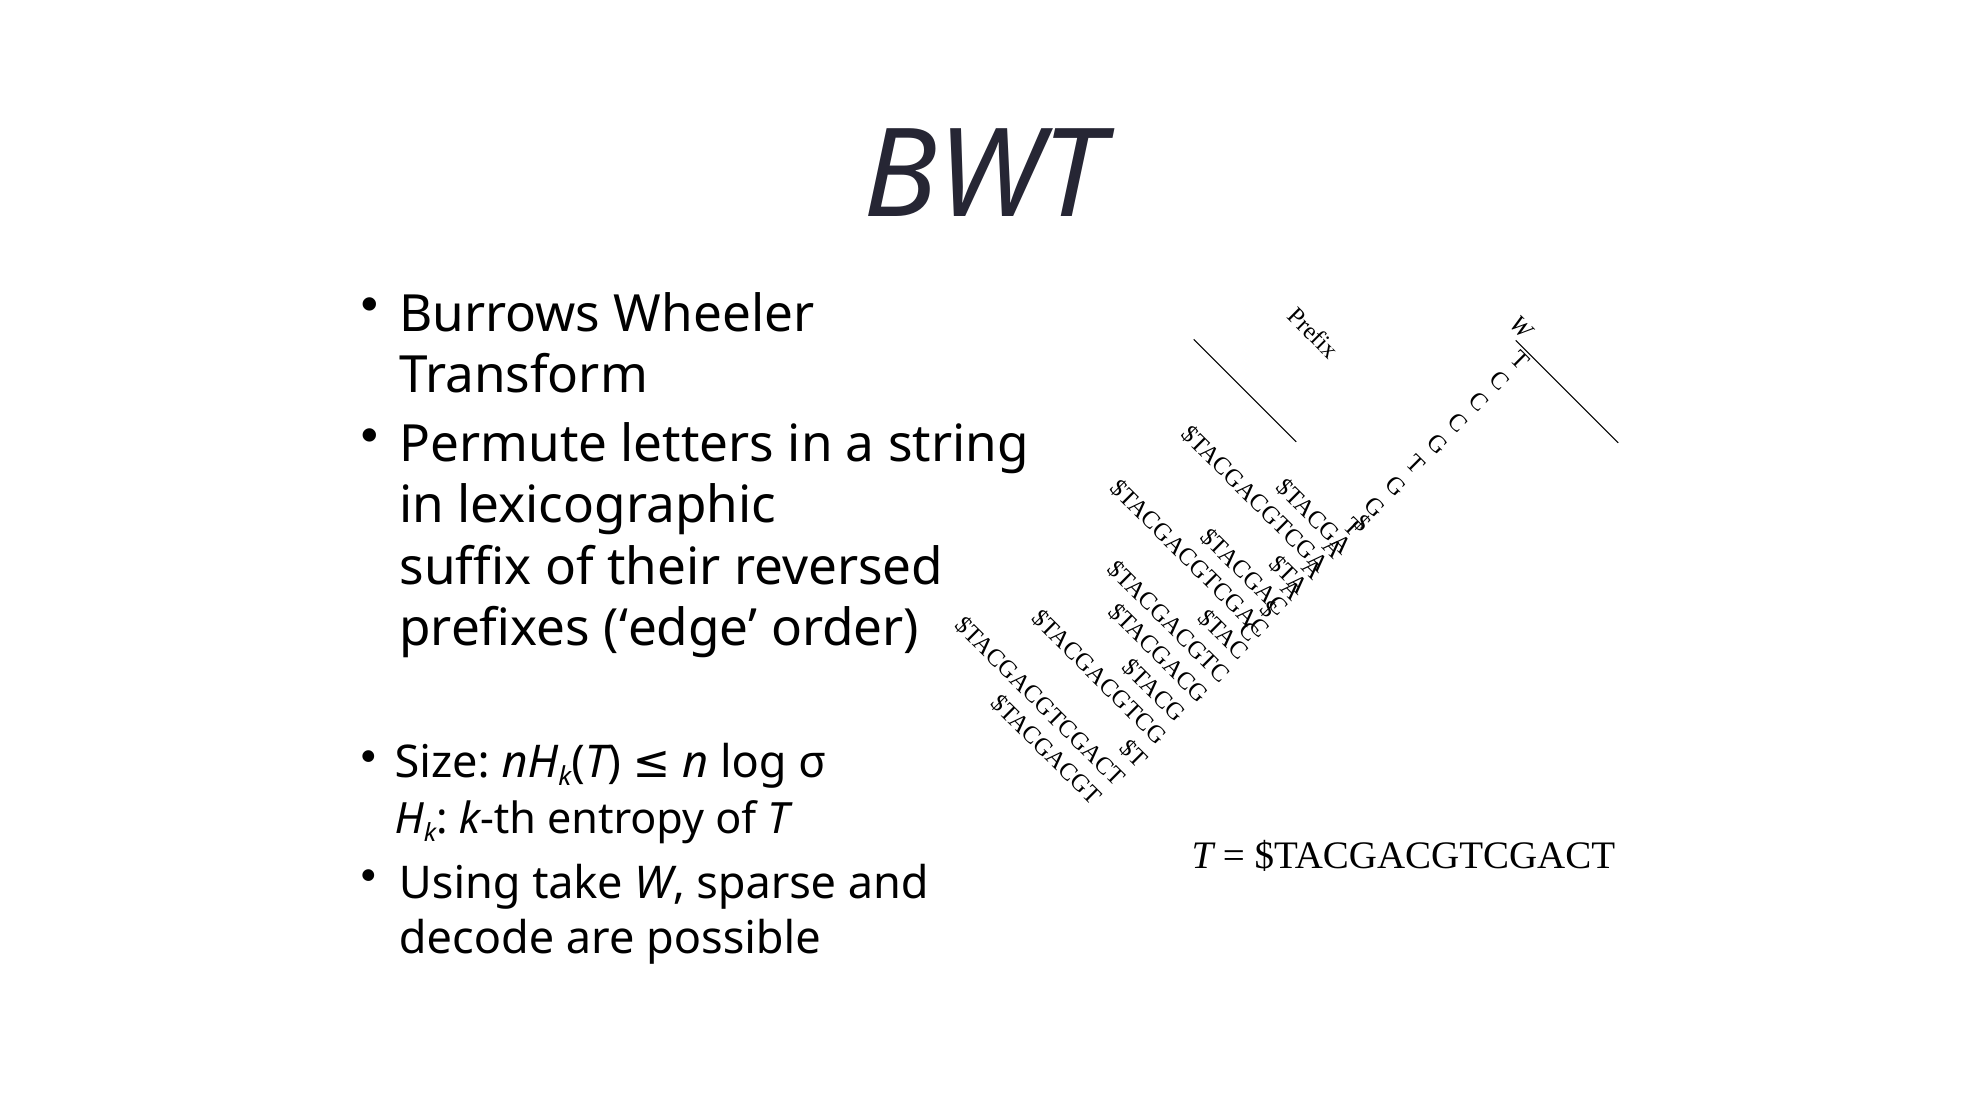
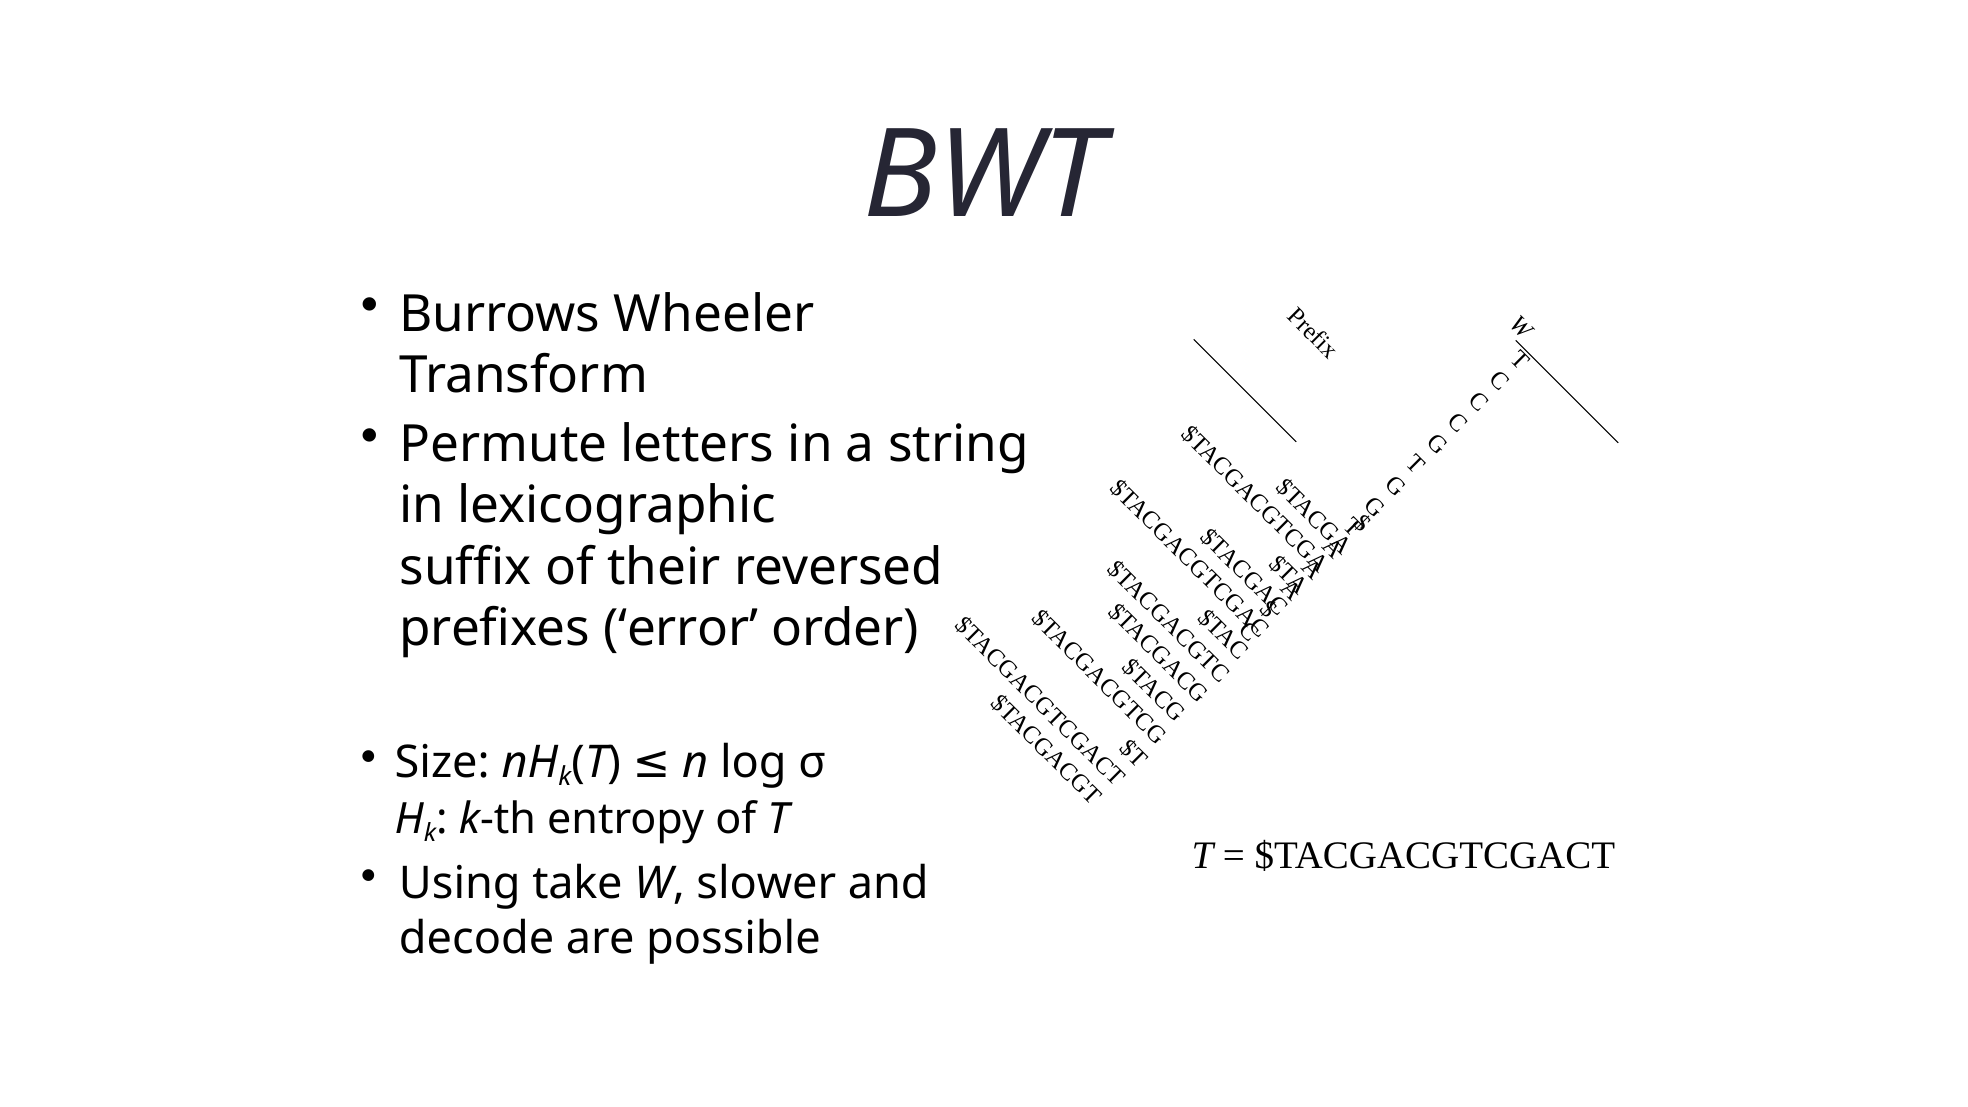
edge: edge -> error
sparse: sparse -> slower
